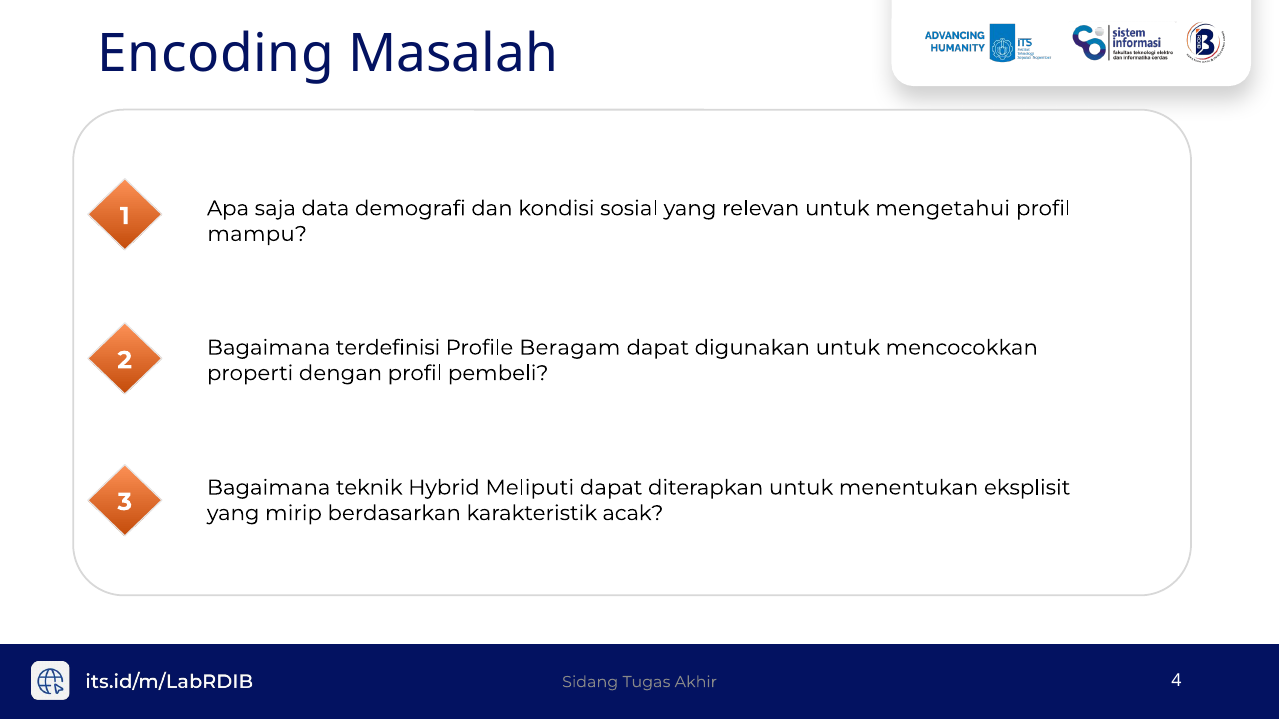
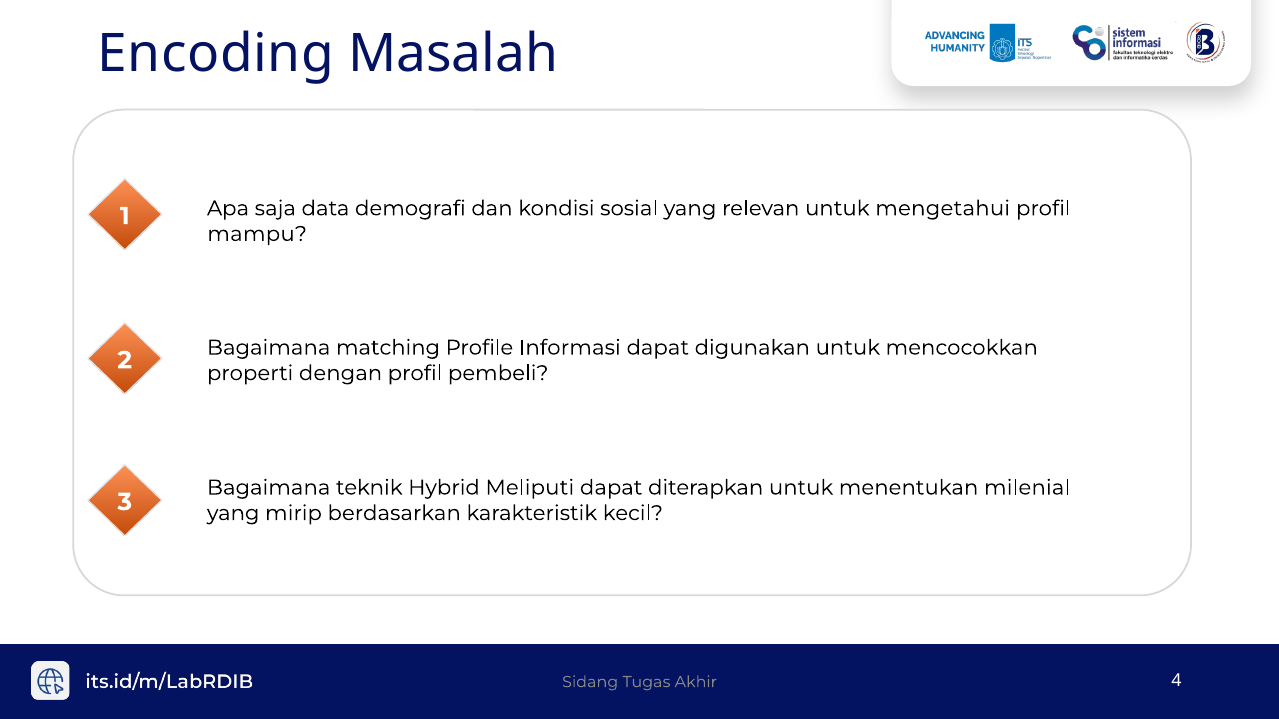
terdefinisi: terdefinisi -> matching
Beragam: Beragam -> Informasi
eksplisit: eksplisit -> milenial
acak: acak -> kecil
